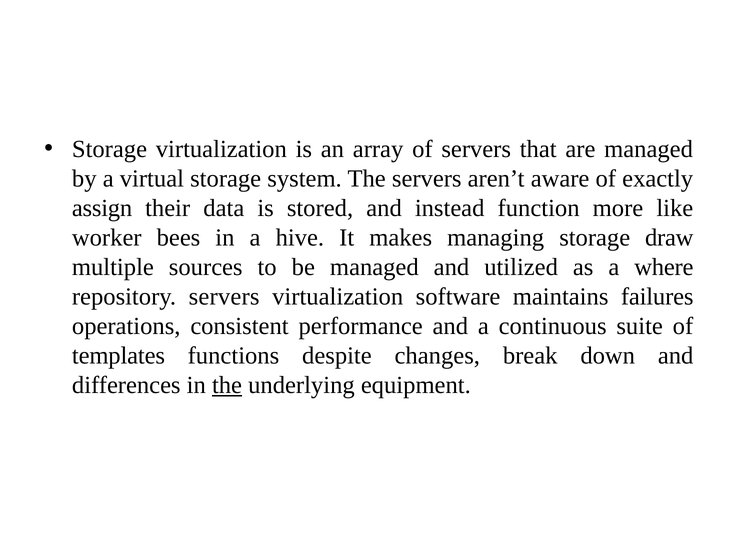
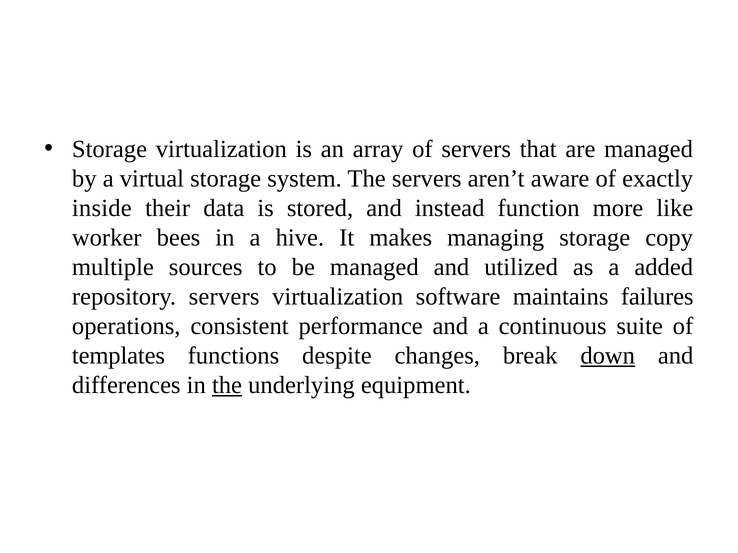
assign: assign -> inside
draw: draw -> copy
where: where -> added
down underline: none -> present
